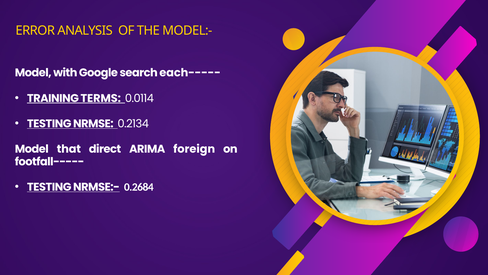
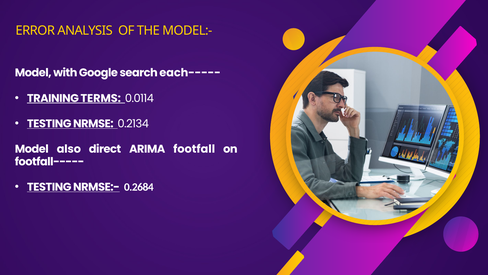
that: that -> also
foreign: foreign -> footfall
